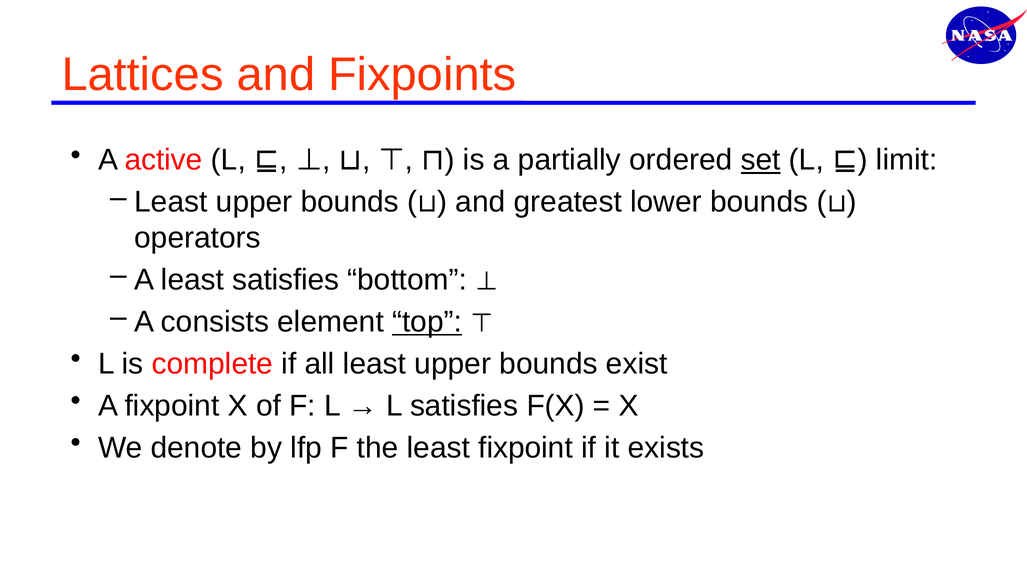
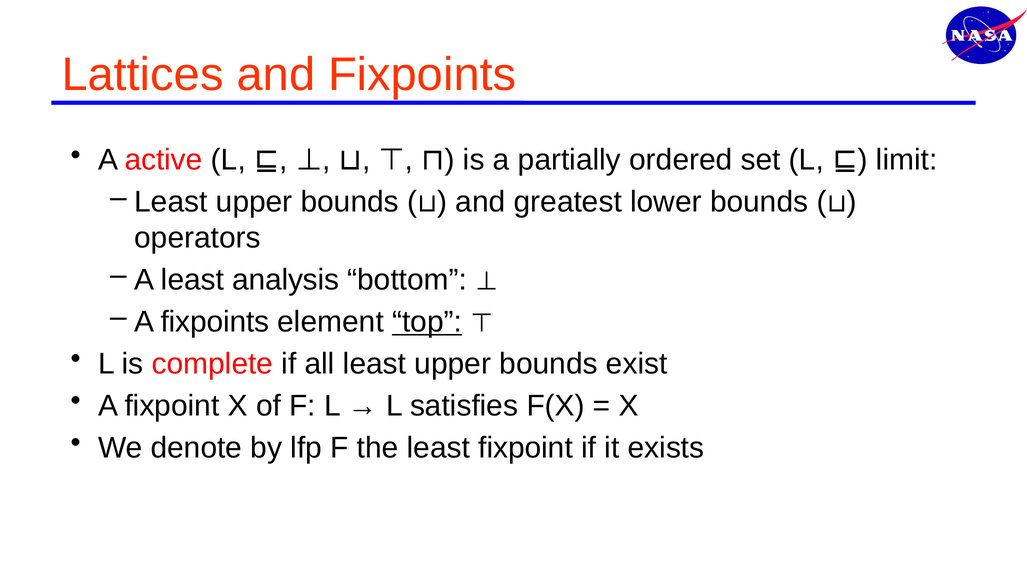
set underline: present -> none
least satisfies: satisfies -> analysis
A consists: consists -> fixpoints
